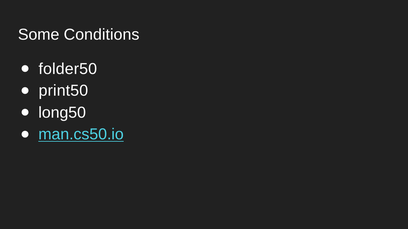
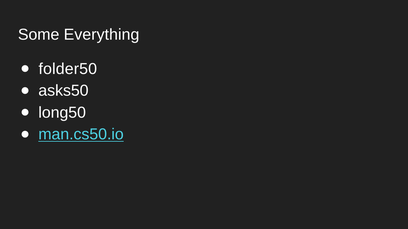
Conditions: Conditions -> Everything
print50: print50 -> asks50
